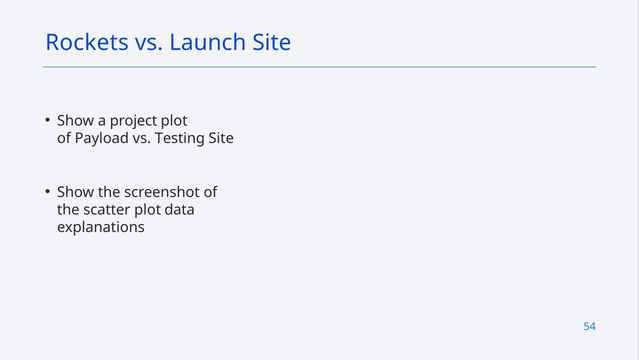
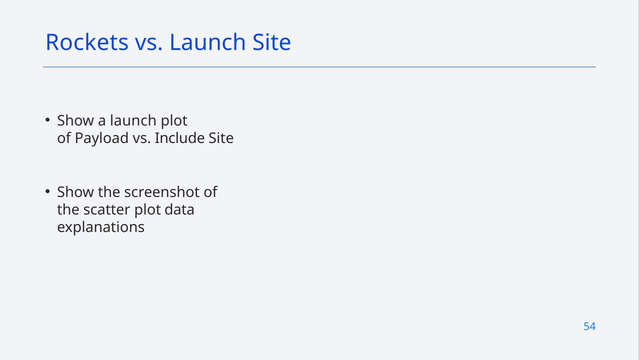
a project: project -> launch
Testing: Testing -> Include
